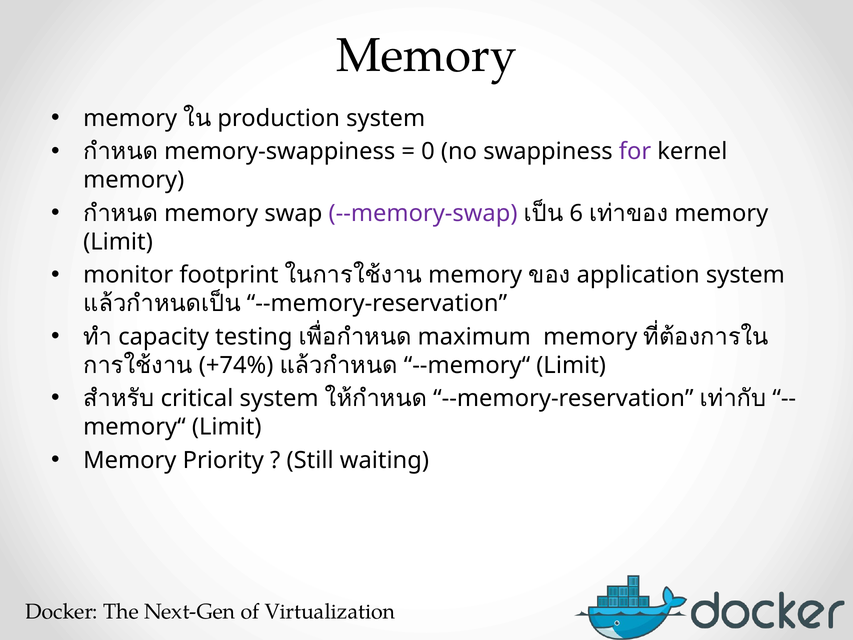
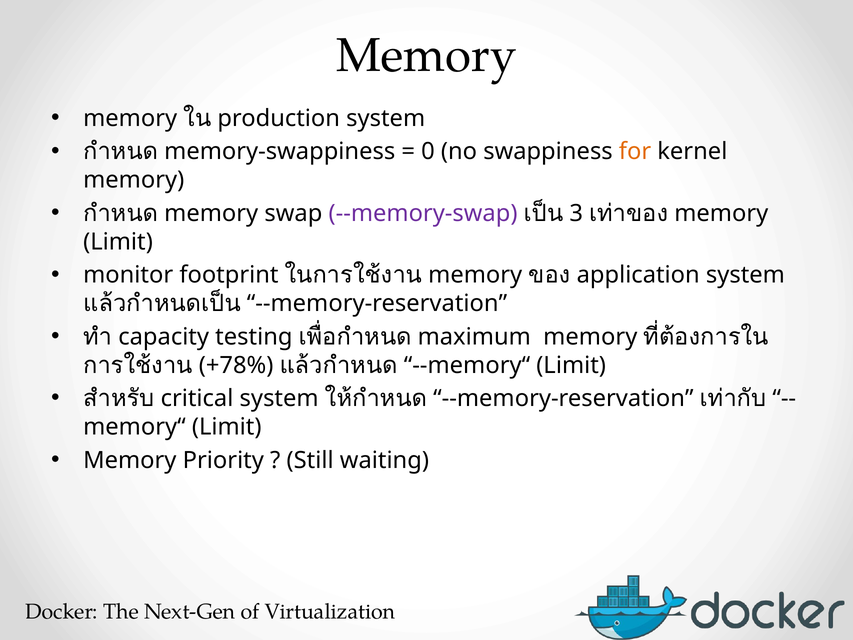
for colour: purple -> orange
6: 6 -> 3
+74%: +74% -> +78%
